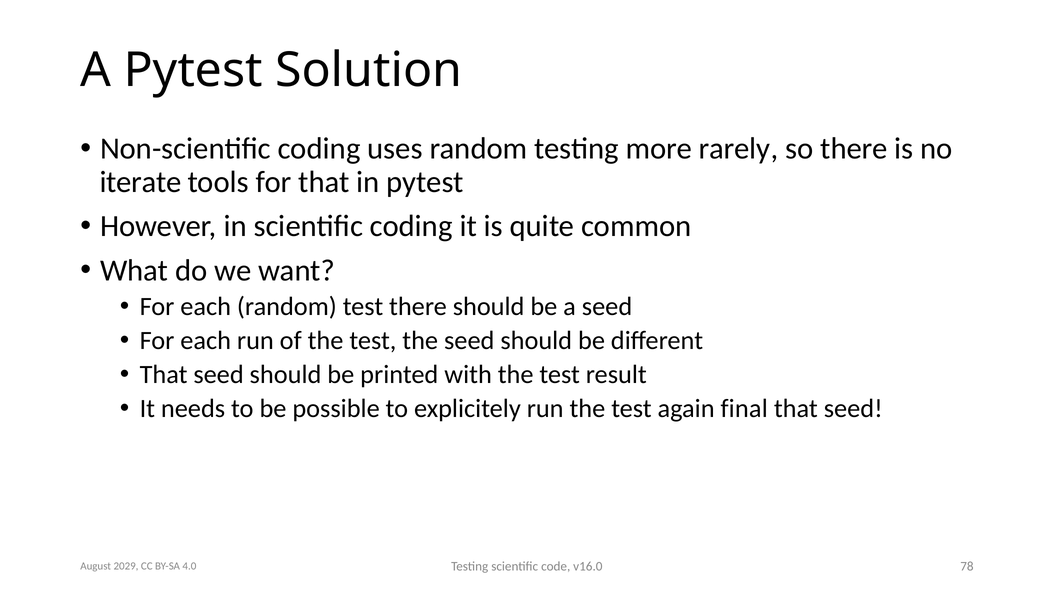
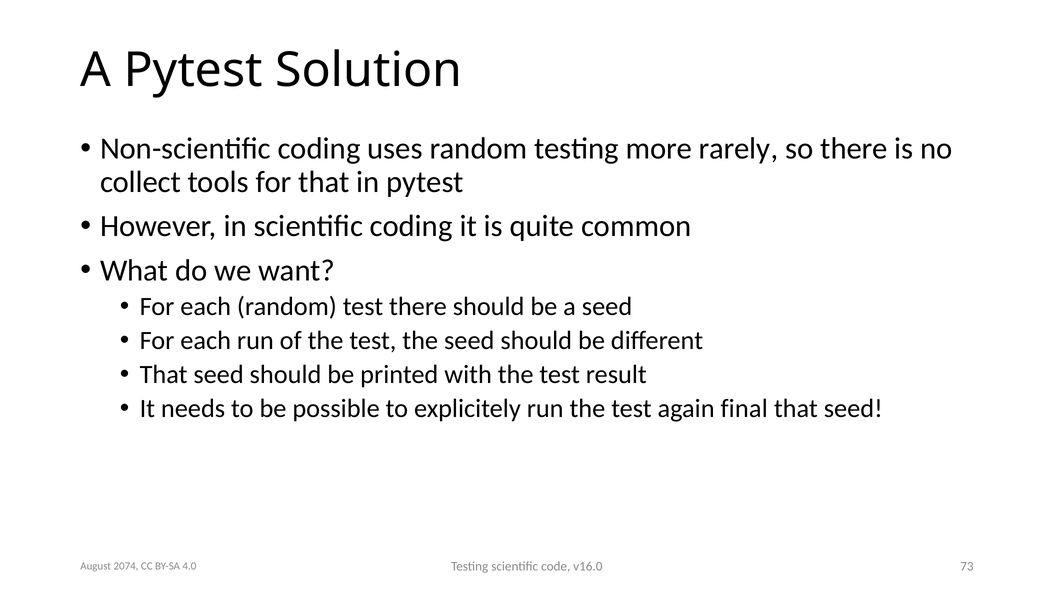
iterate: iterate -> collect
78: 78 -> 73
2029: 2029 -> 2074
